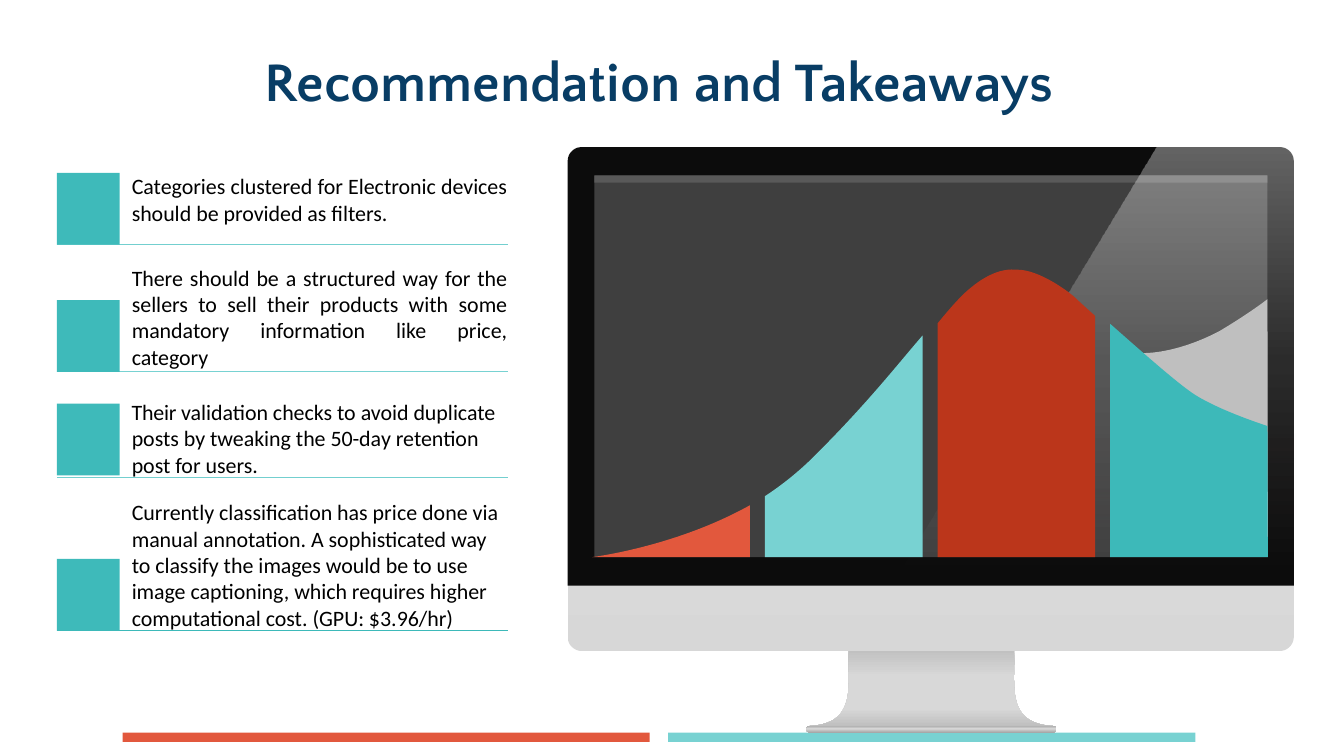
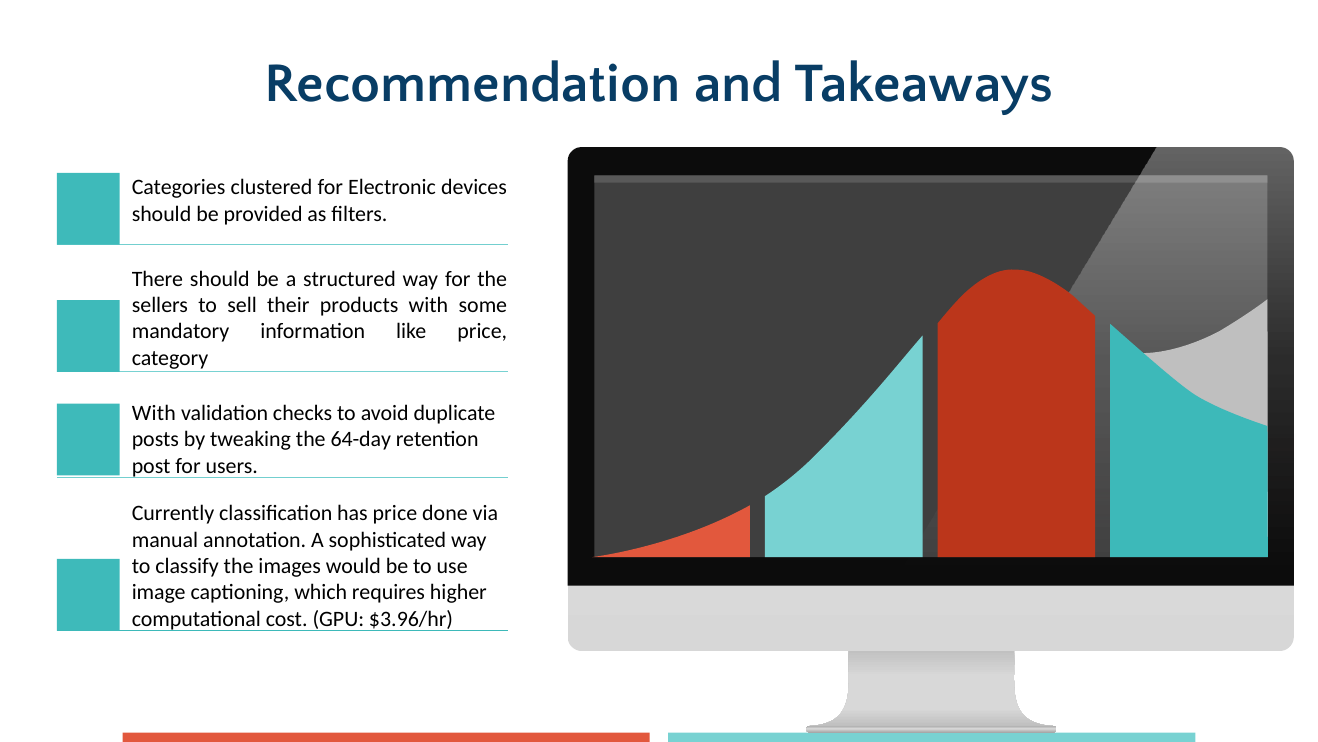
Their at (154, 413): Their -> With
50-day: 50-day -> 64-day
